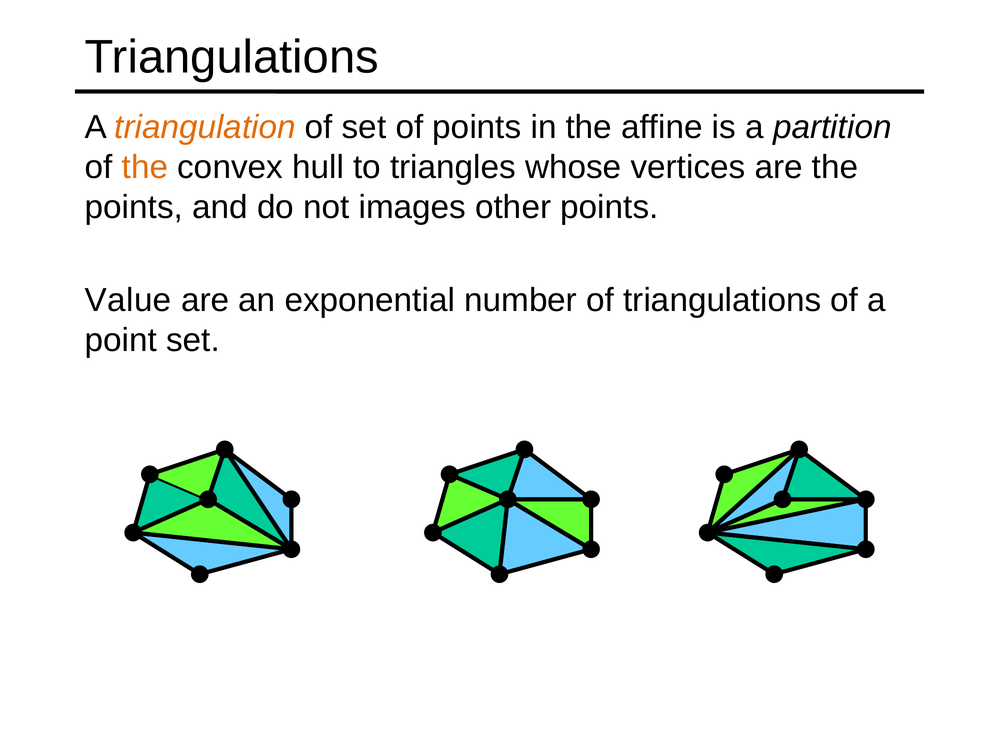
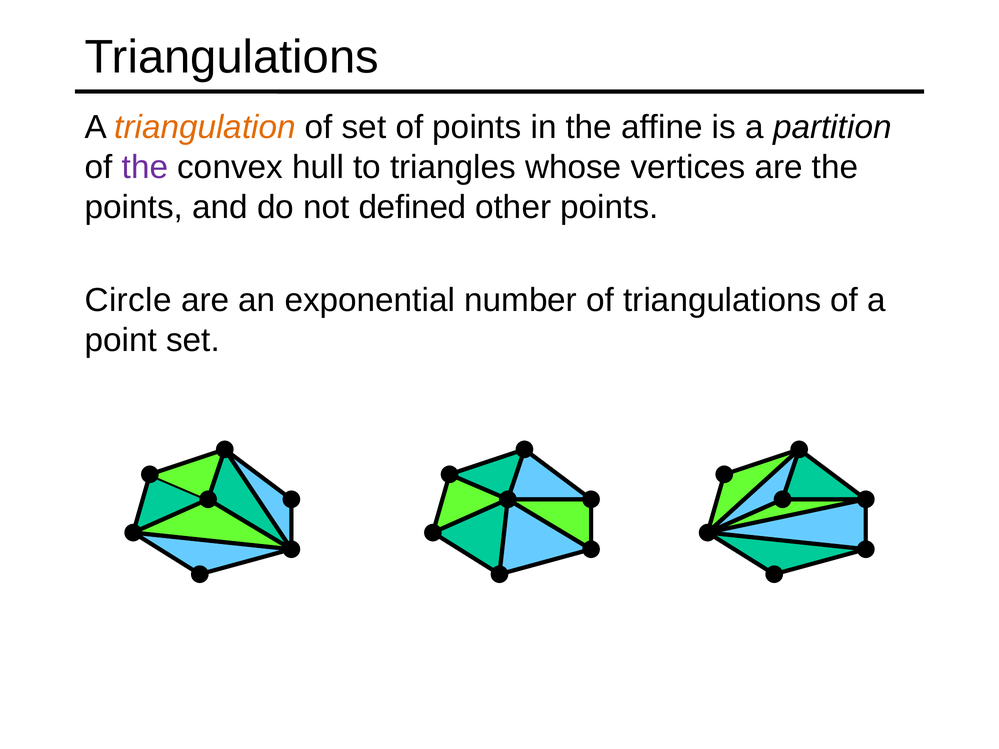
the at (145, 167) colour: orange -> purple
images: images -> defined
Value: Value -> Circle
